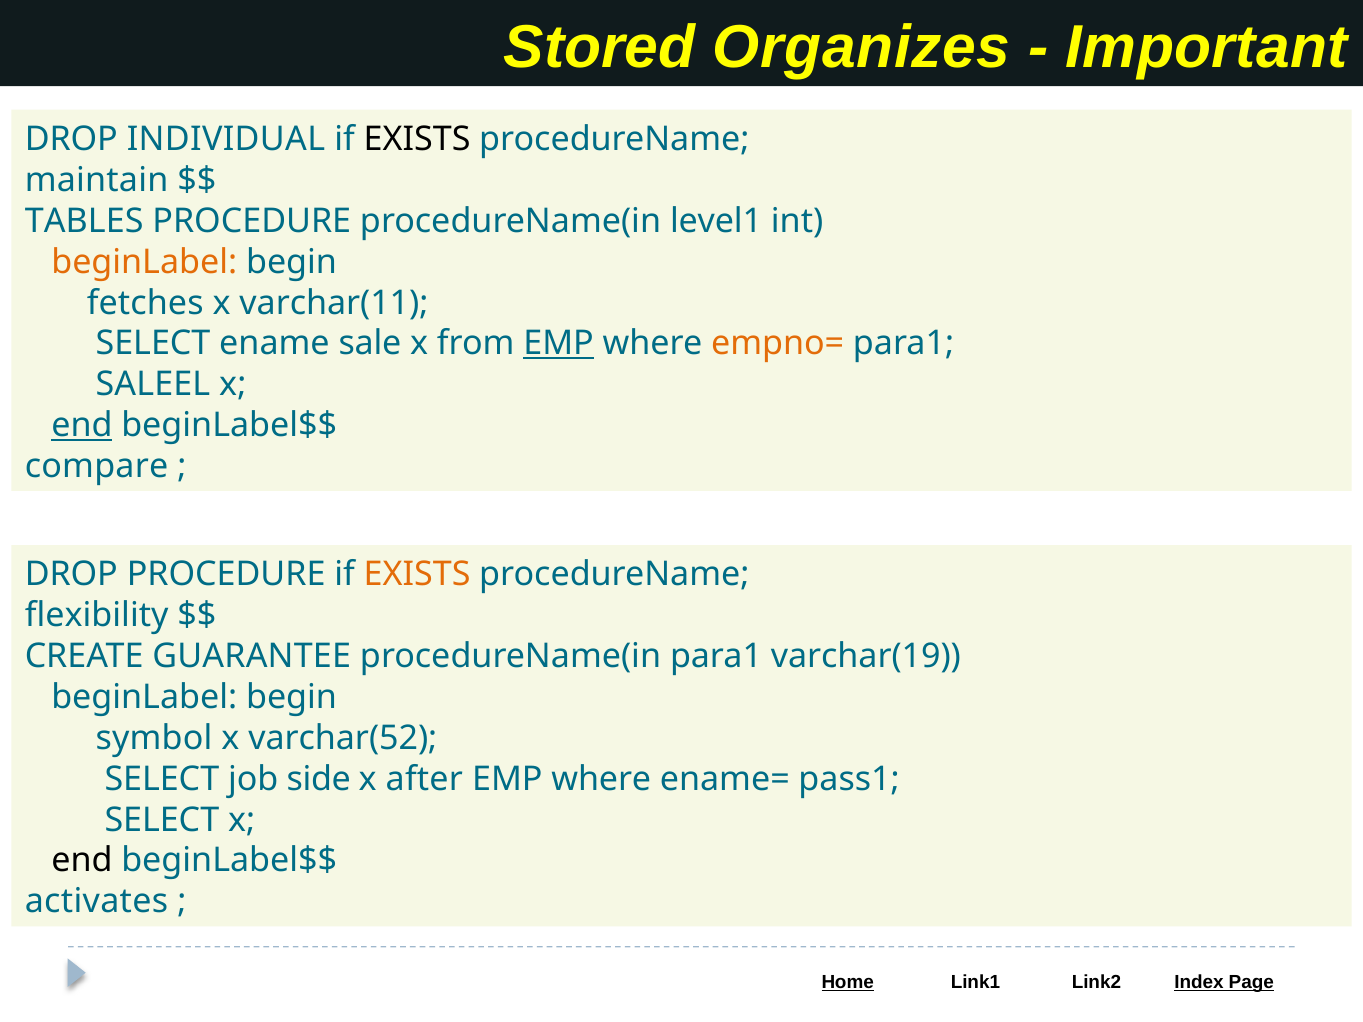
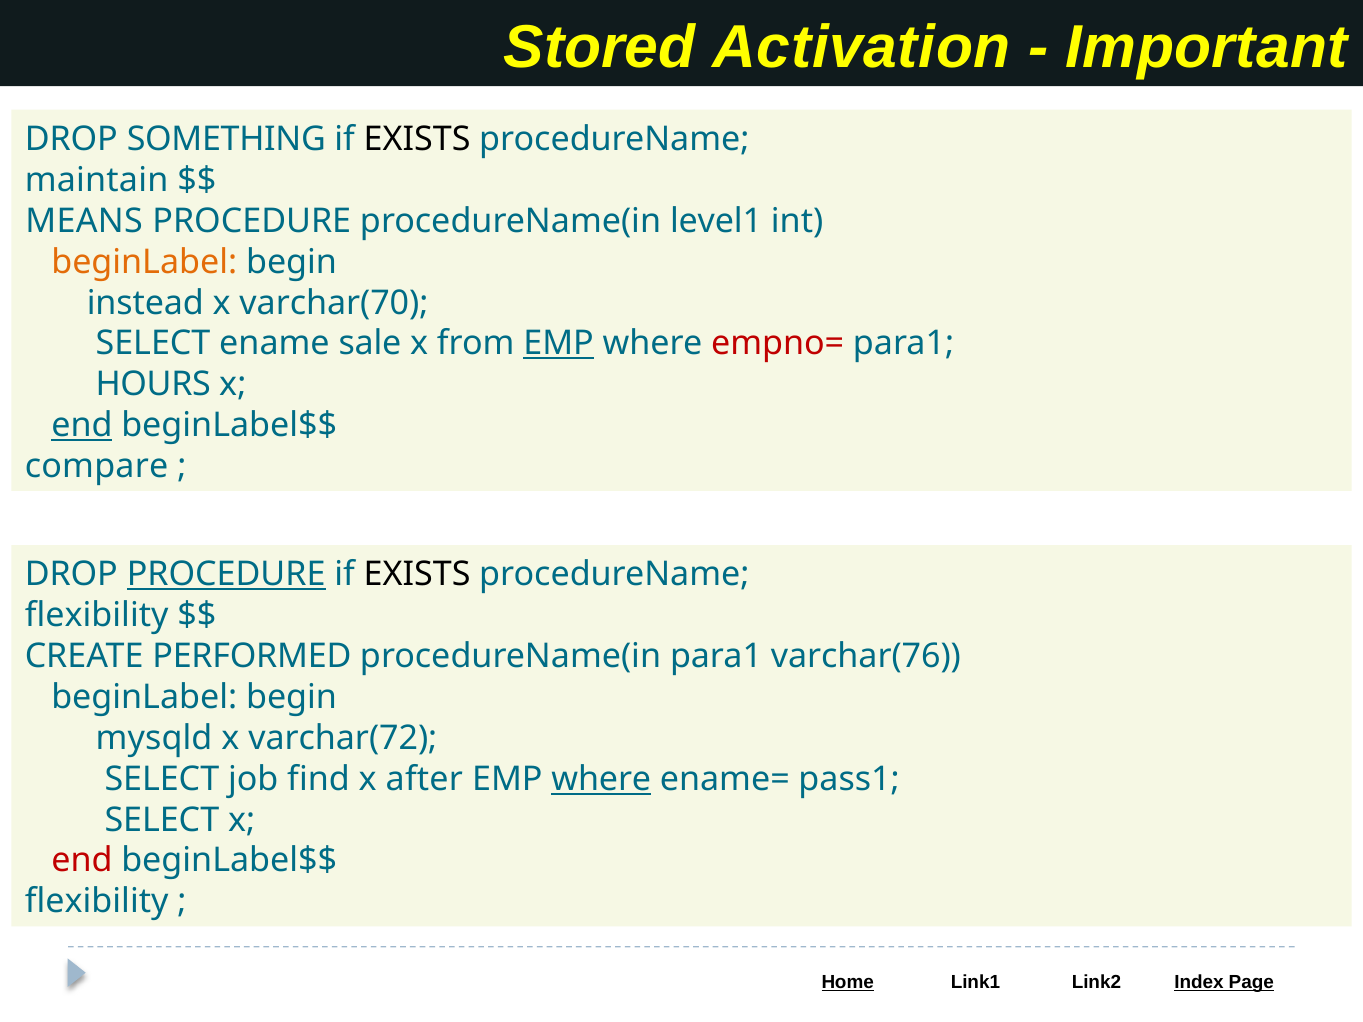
Organizes: Organizes -> Activation
INDIVIDUAL: INDIVIDUAL -> SOMETHING
TABLES: TABLES -> MEANS
fetches: fetches -> instead
varchar(11: varchar(11 -> varchar(70
empno= colour: orange -> red
SALEEL: SALEEL -> HOURS
PROCEDURE at (226, 575) underline: none -> present
EXISTS at (417, 575) colour: orange -> black
GUARANTEE: GUARANTEE -> PERFORMED
varchar(19: varchar(19 -> varchar(76
symbol: symbol -> mysqld
varchar(52: varchar(52 -> varchar(72
side: side -> find
where at (601, 779) underline: none -> present
end at (82, 861) colour: black -> red
activates at (96, 902): activates -> flexibility
